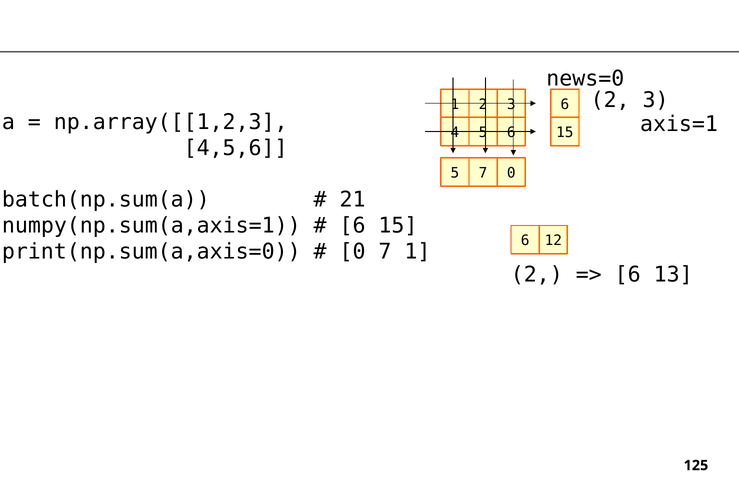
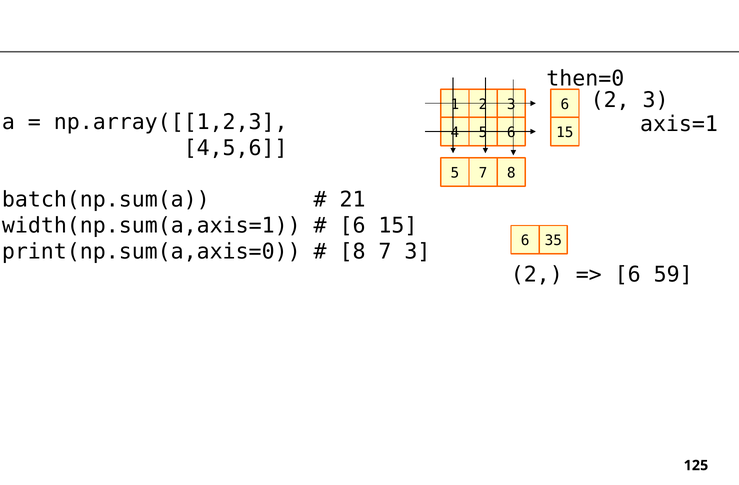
news=0: news=0 -> then=0
7 0: 0 -> 8
numpy(np.sum(a,axis=1: numpy(np.sum(a,axis=1 -> width(np.sum(a,axis=1
12: 12 -> 35
0 at (353, 252): 0 -> 8
7 1: 1 -> 3
13: 13 -> 59
